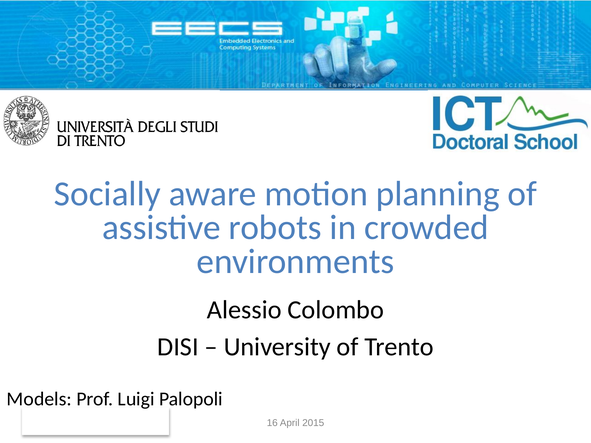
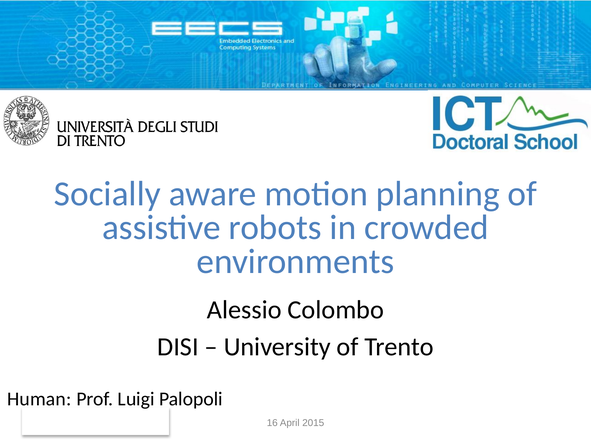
Models: Models -> Human
